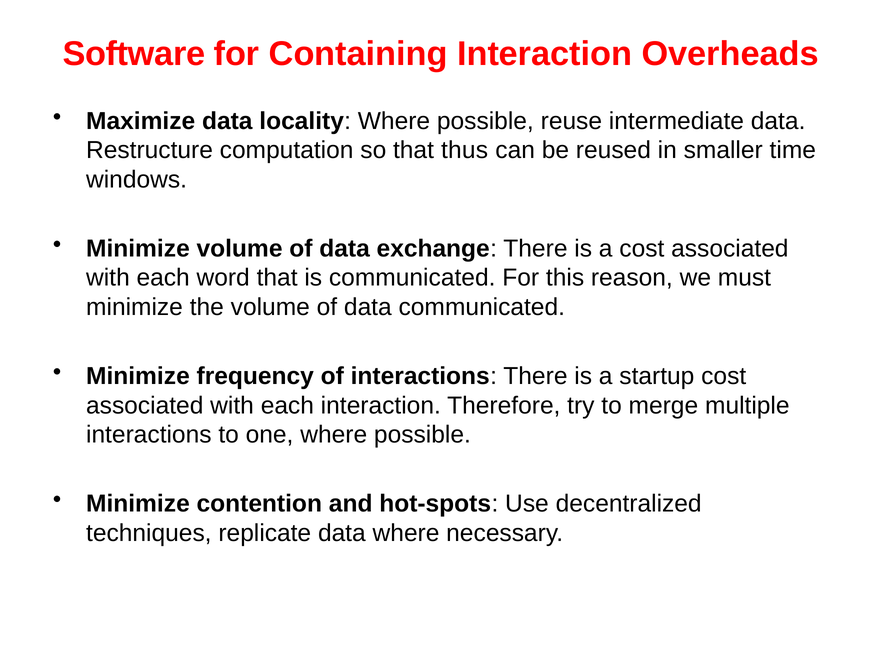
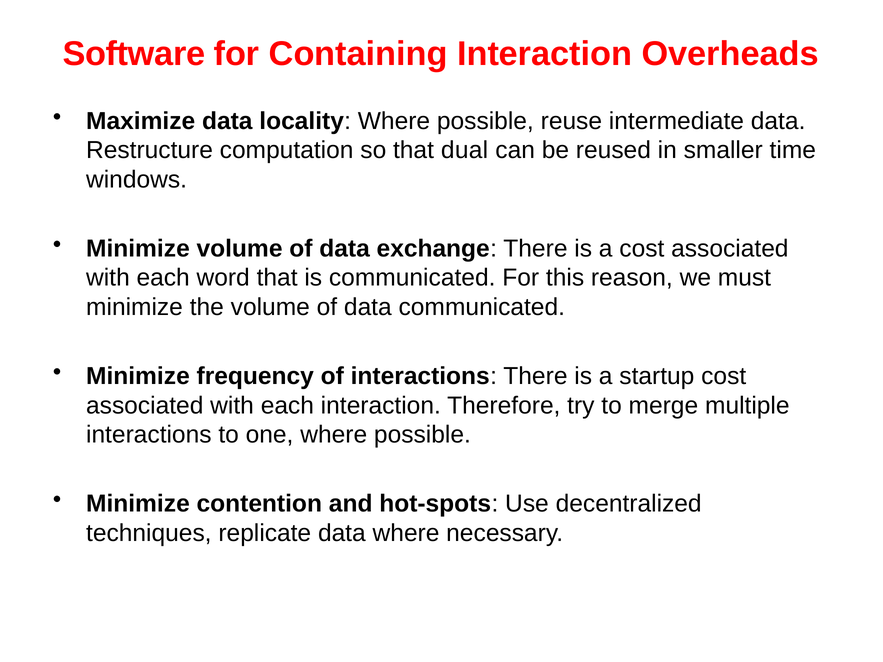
thus: thus -> dual
